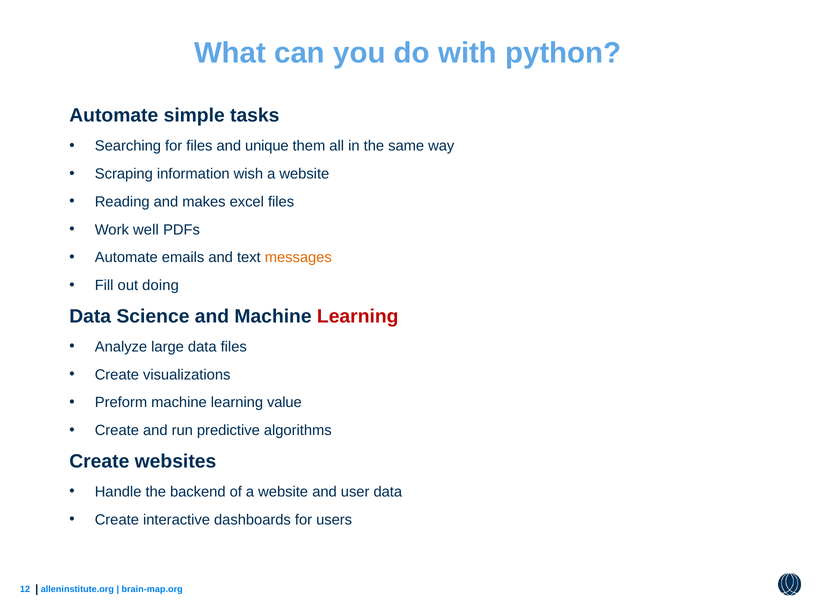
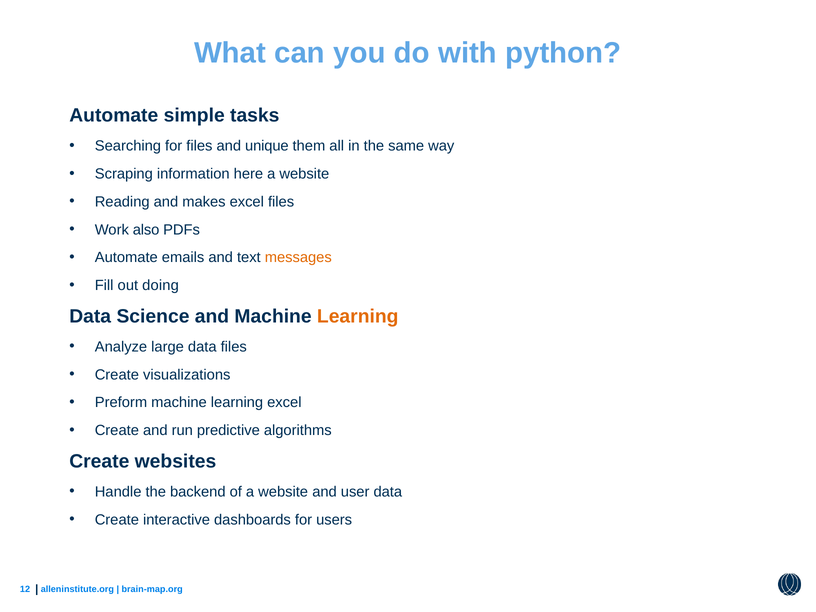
wish: wish -> here
well: well -> also
Learning at (358, 316) colour: red -> orange
learning value: value -> excel
